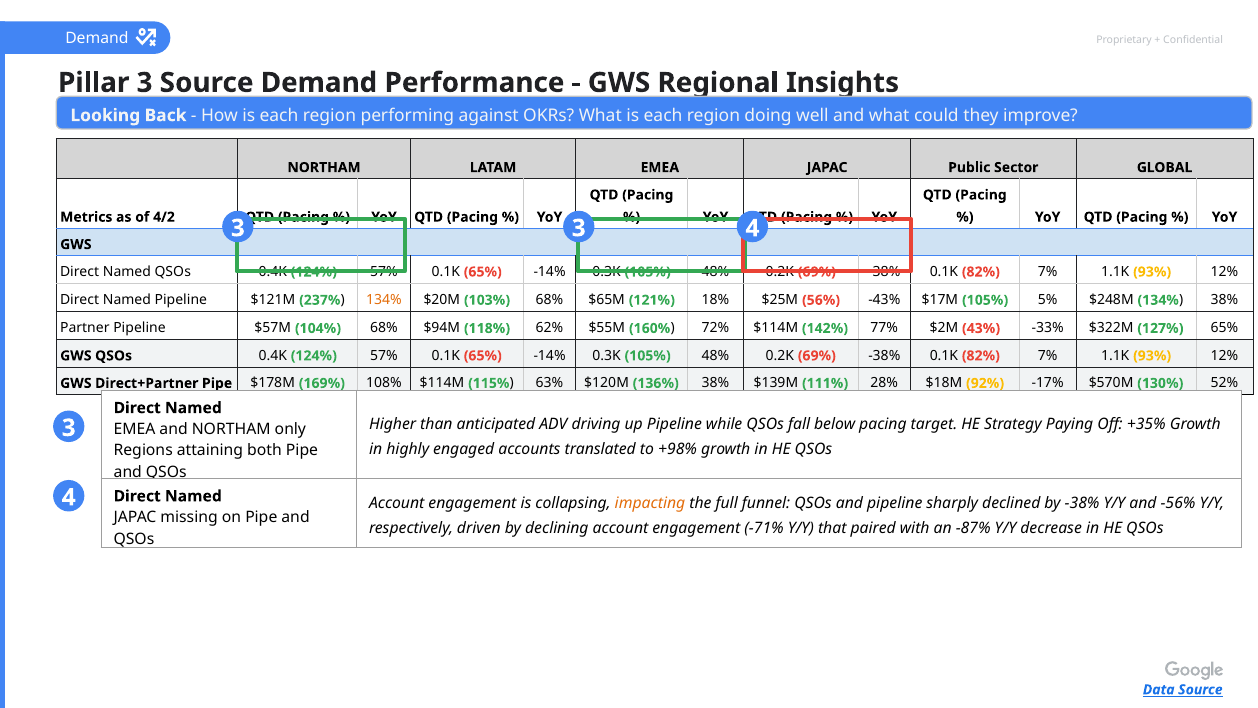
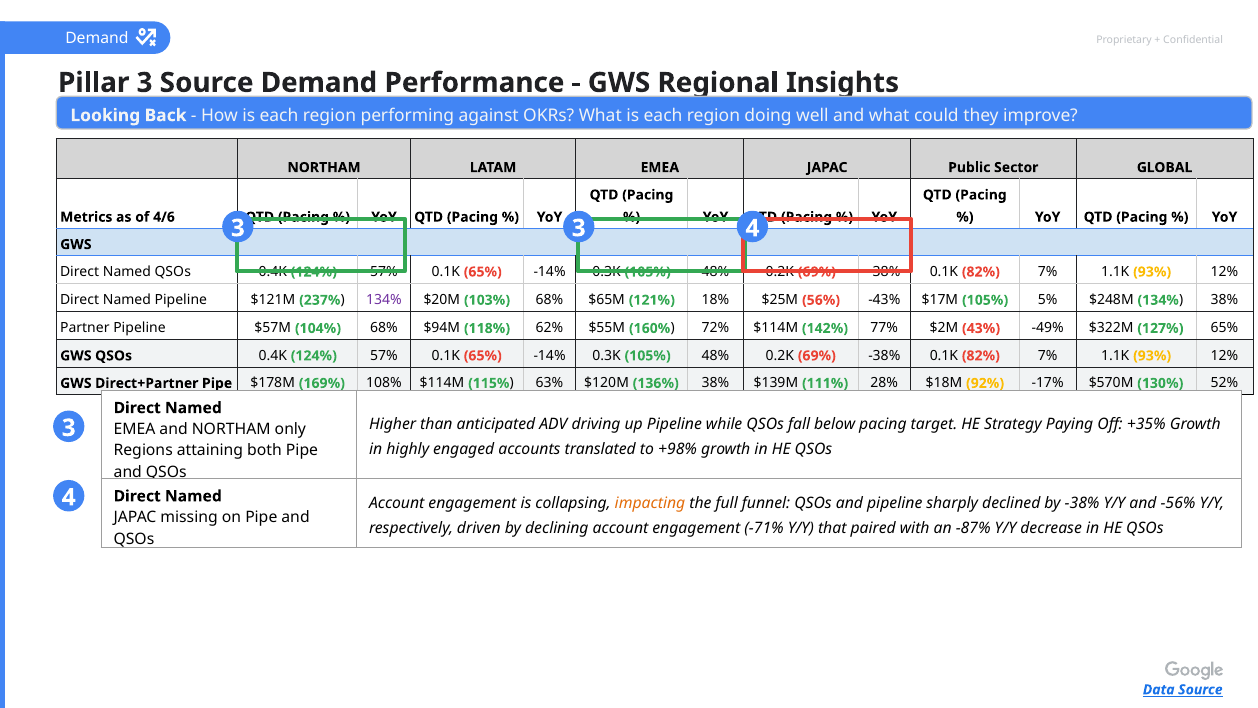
4/2: 4/2 -> 4/6
134% at (384, 300) colour: orange -> purple
-33%: -33% -> -49%
